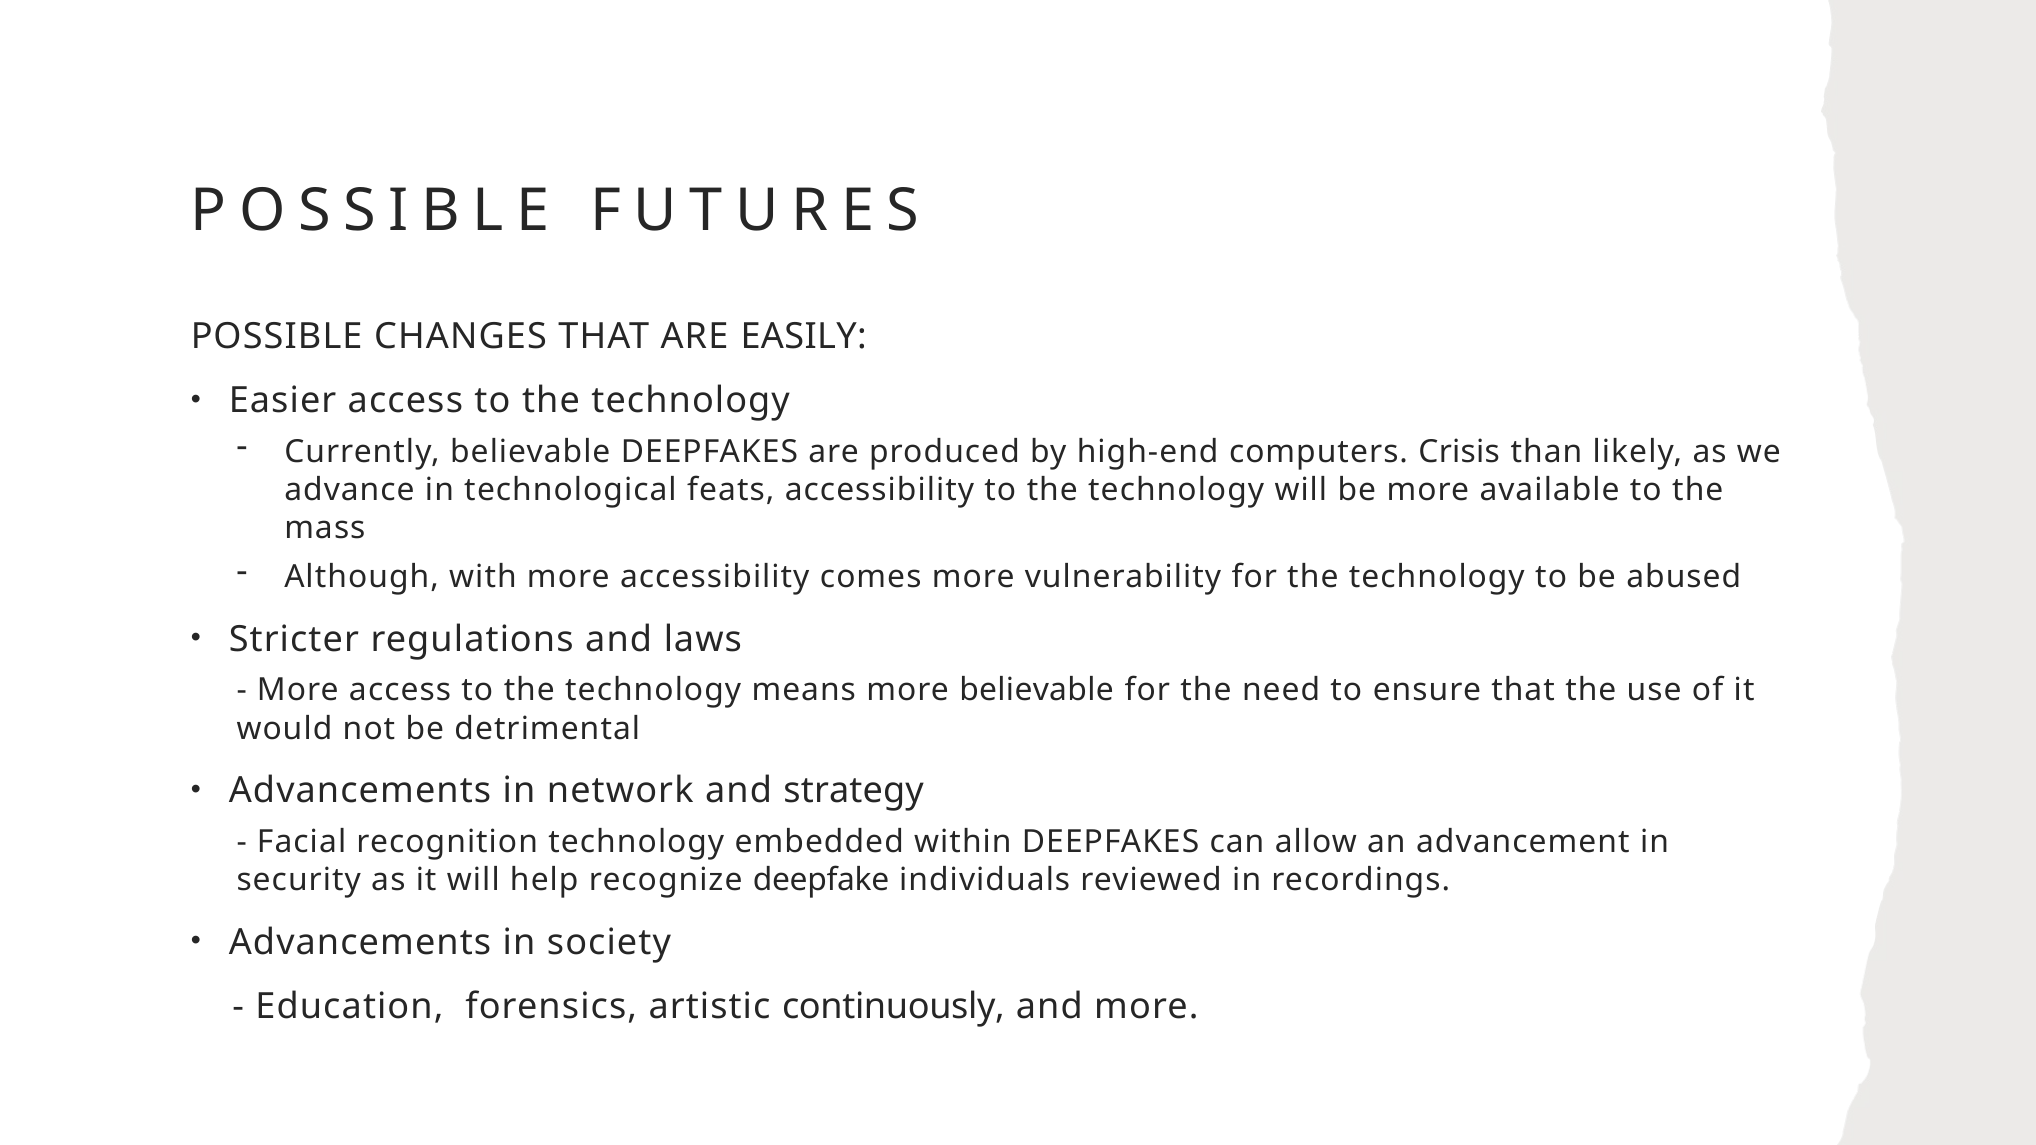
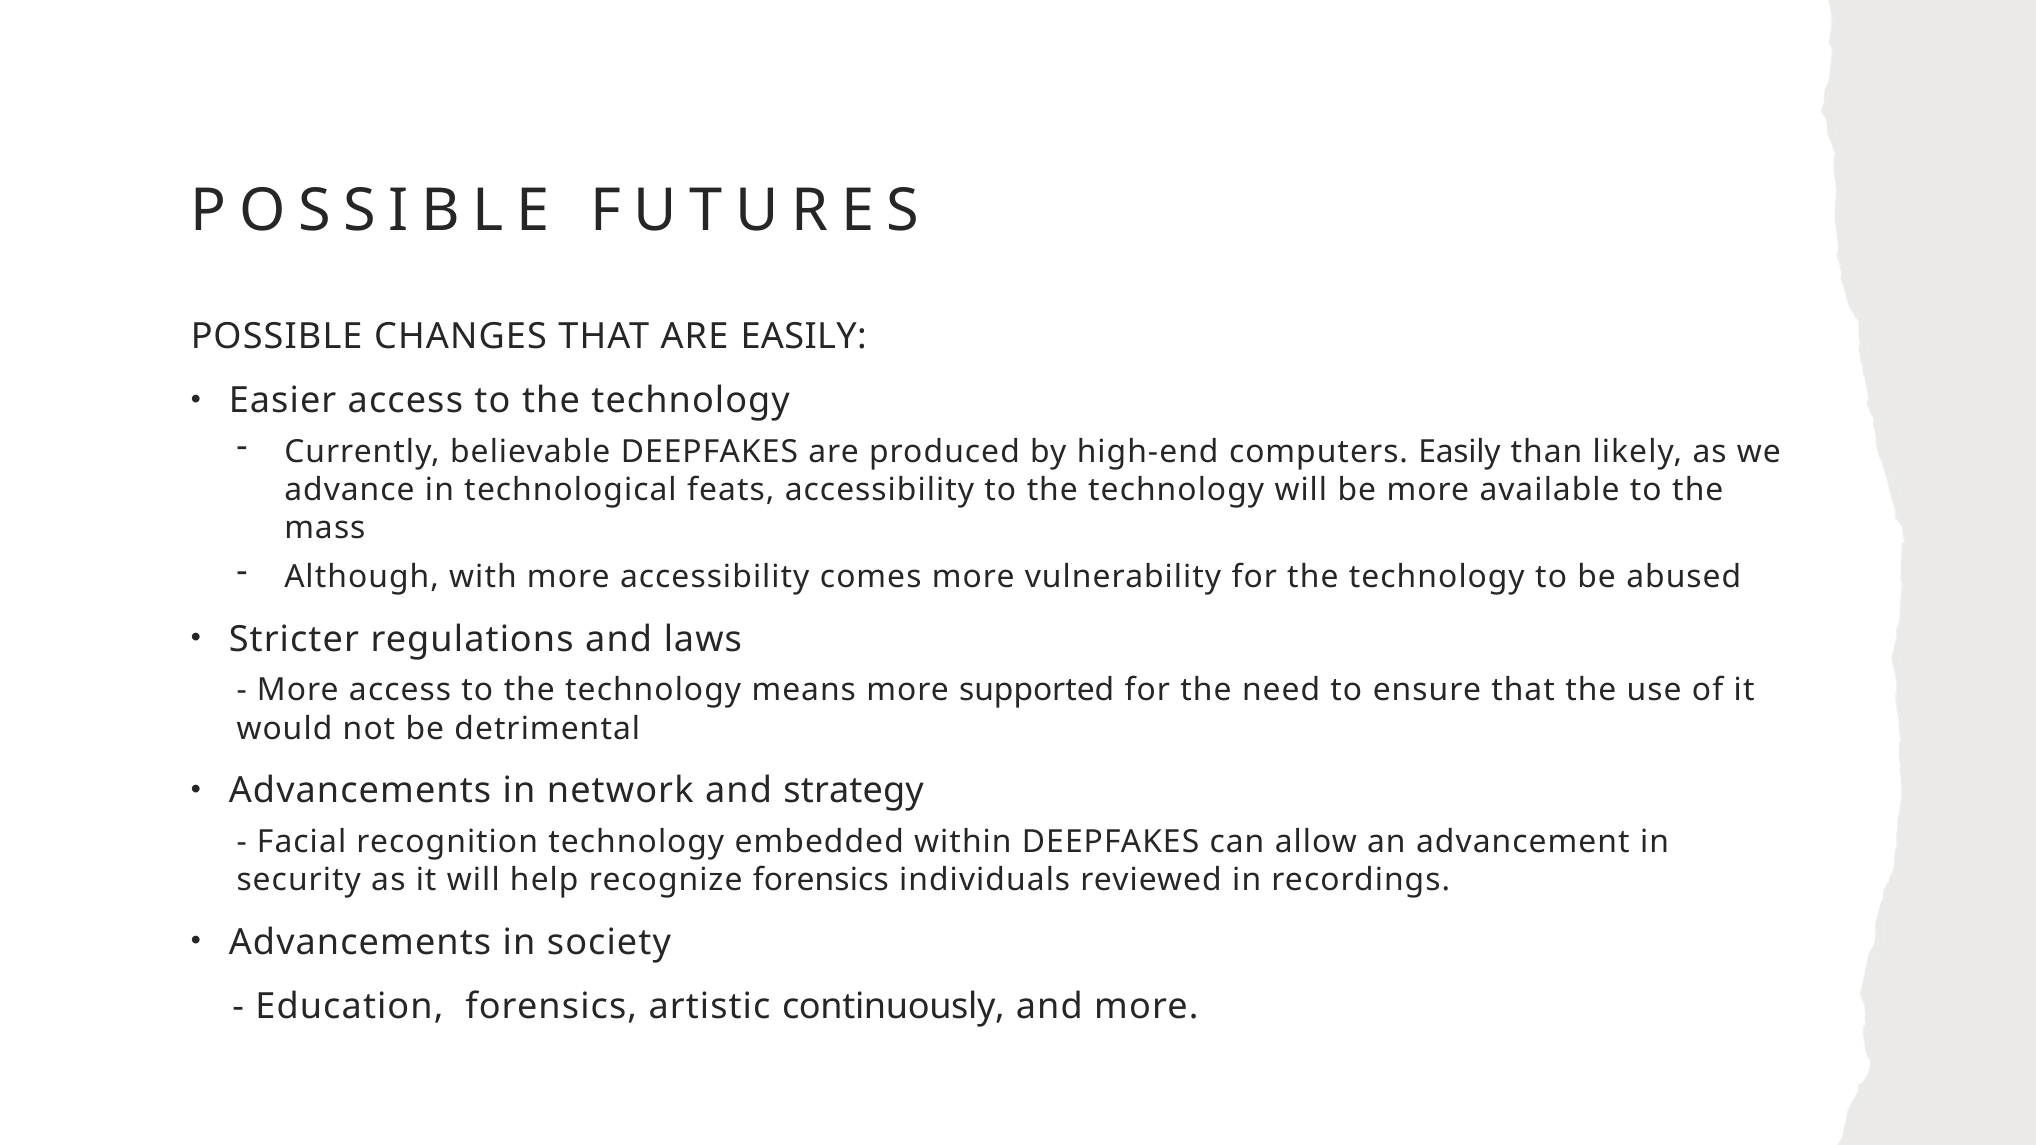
computers Crisis: Crisis -> Easily
more believable: believable -> supported
recognize deepfake: deepfake -> forensics
